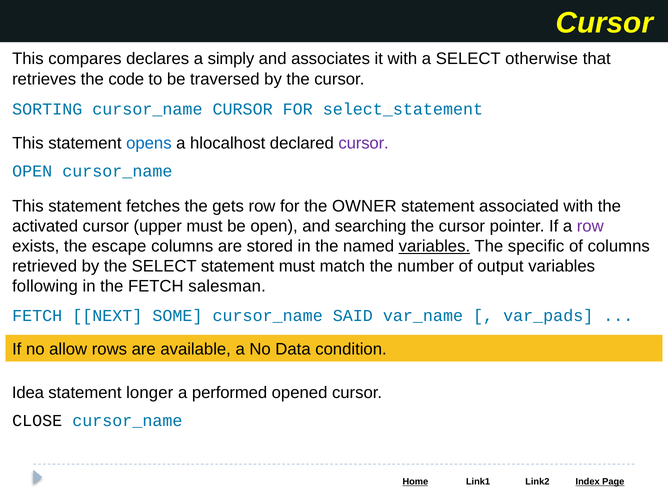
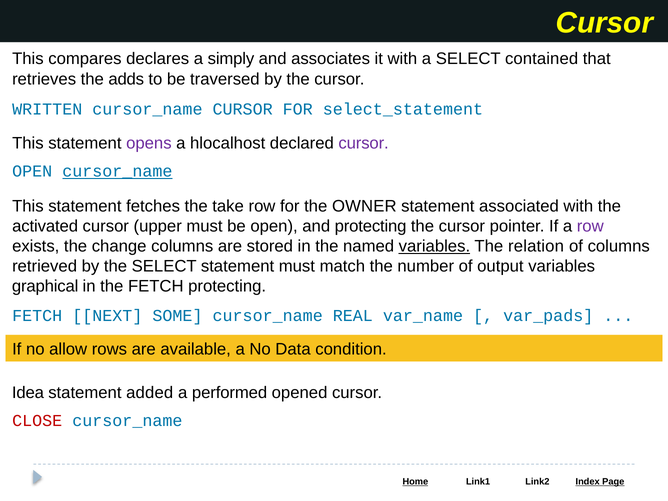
otherwise: otherwise -> contained
code: code -> adds
SORTING: SORTING -> WRITTEN
opens colour: blue -> purple
cursor_name at (117, 171) underline: none -> present
gets: gets -> take
and searching: searching -> protecting
escape: escape -> change
specific: specific -> relation
following: following -> graphical
FETCH salesman: salesman -> protecting
SAID: SAID -> REAL
longer: longer -> added
CLOSE colour: black -> red
